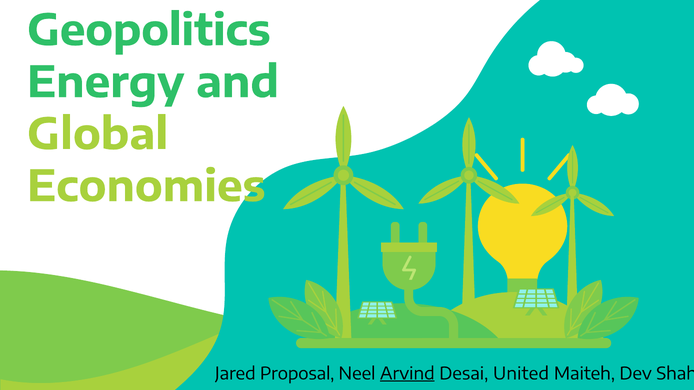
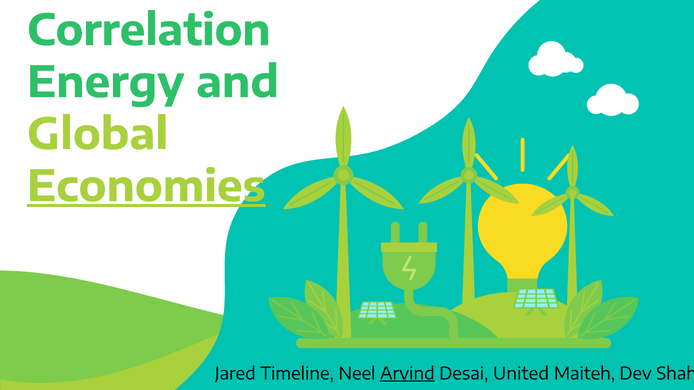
Geopolitics: Geopolitics -> Correlation
Economies underline: none -> present
Proposal: Proposal -> Timeline
